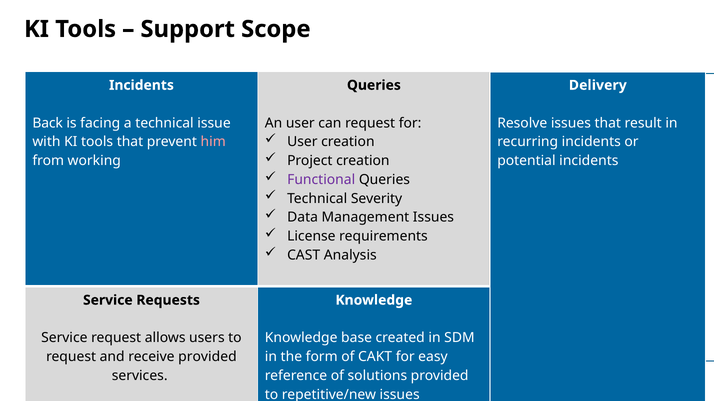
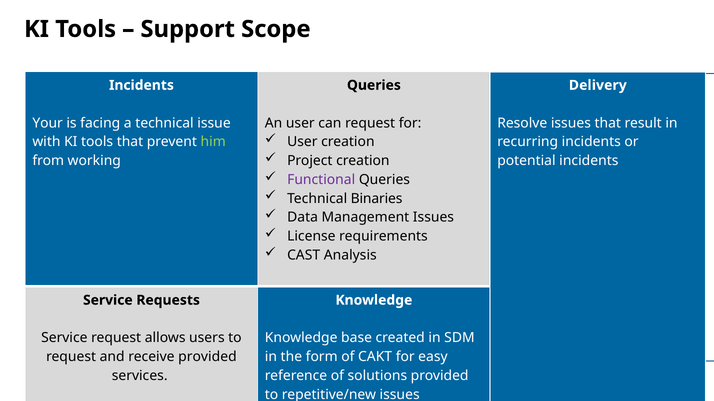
Back: Back -> Your
him colour: pink -> light green
Severity: Severity -> Binaries
